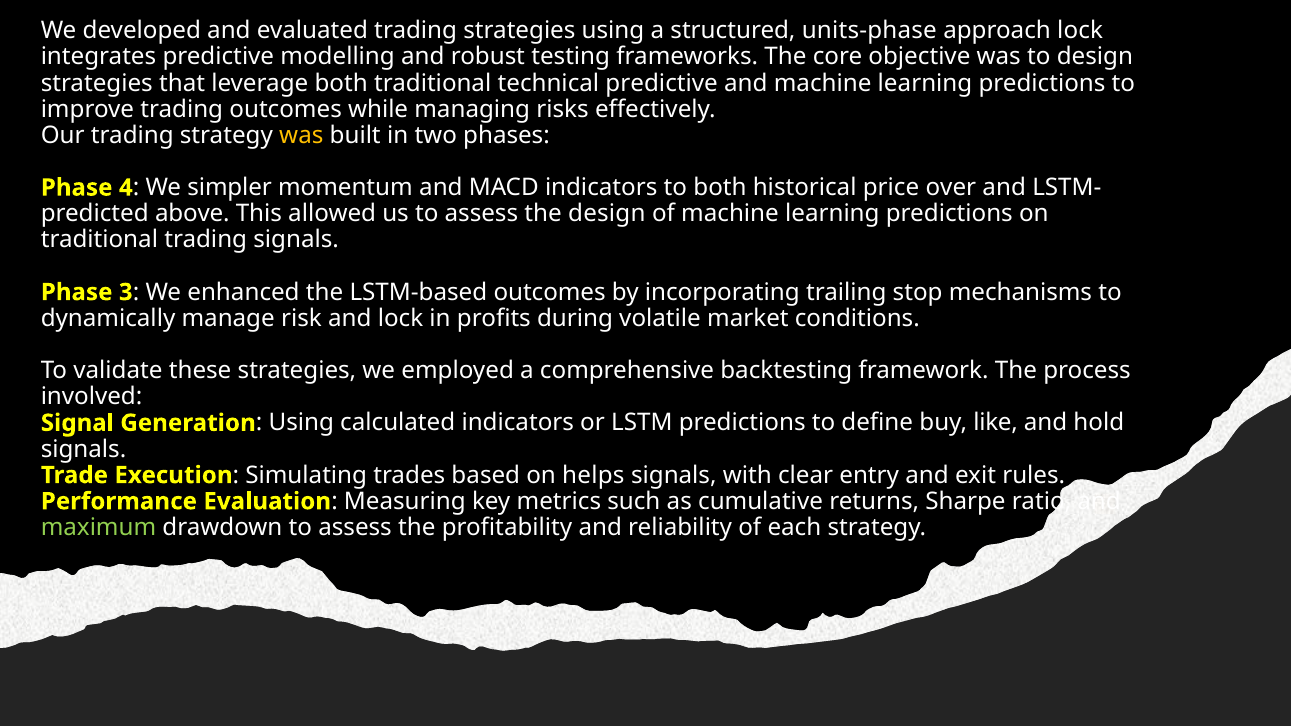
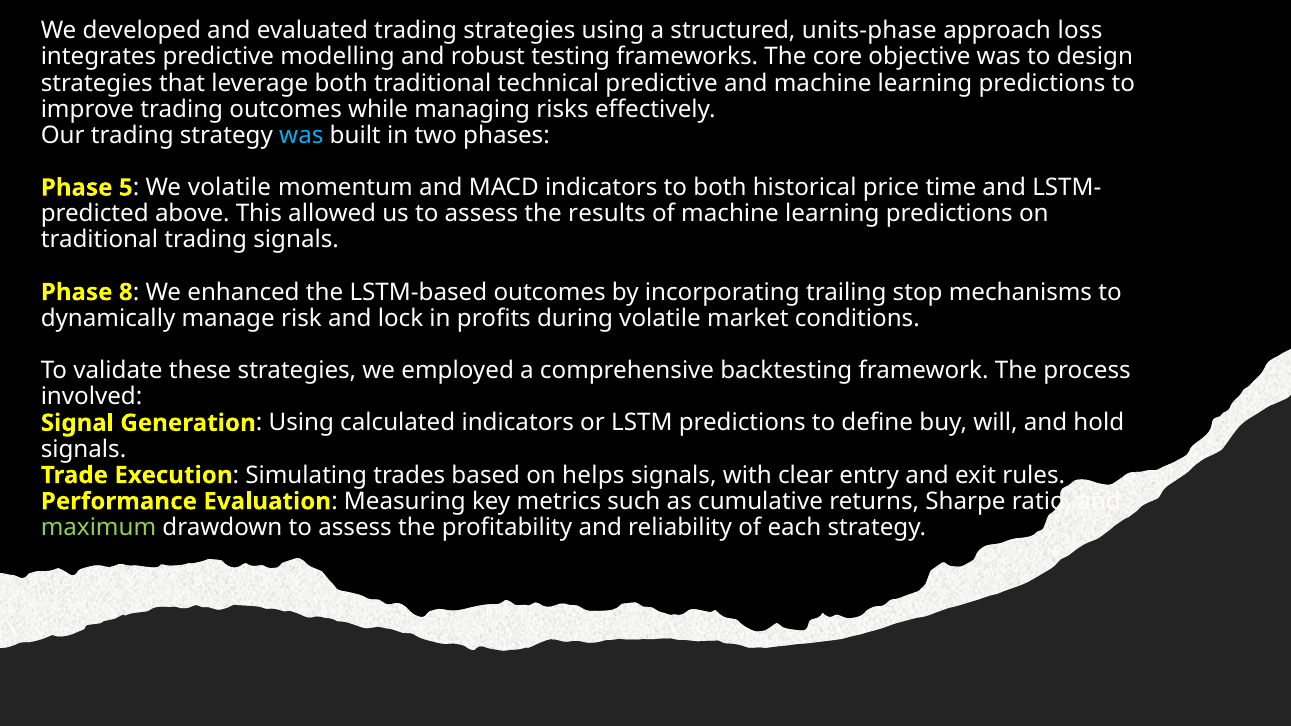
approach lock: lock -> loss
was at (301, 135) colour: yellow -> light blue
4: 4 -> 5
We simpler: simpler -> volatile
over: over -> time
the design: design -> results
3: 3 -> 8
like: like -> will
